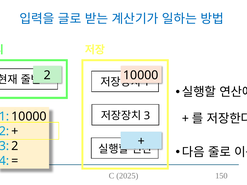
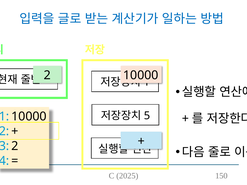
3: 3 -> 5
